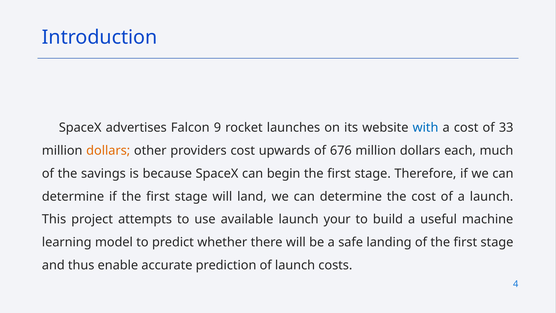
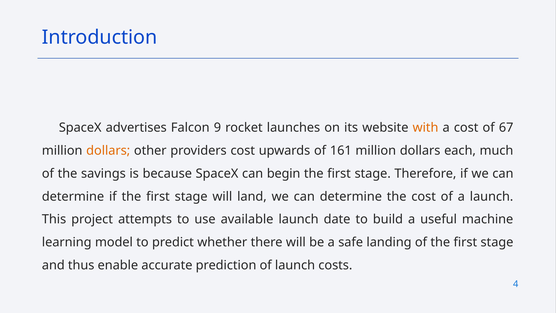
with colour: blue -> orange
33: 33 -> 67
676: 676 -> 161
your: your -> date
